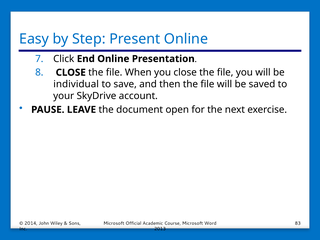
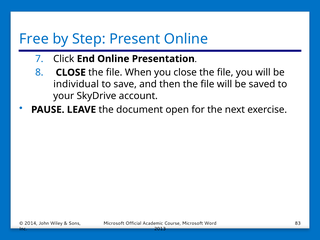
Easy: Easy -> Free
